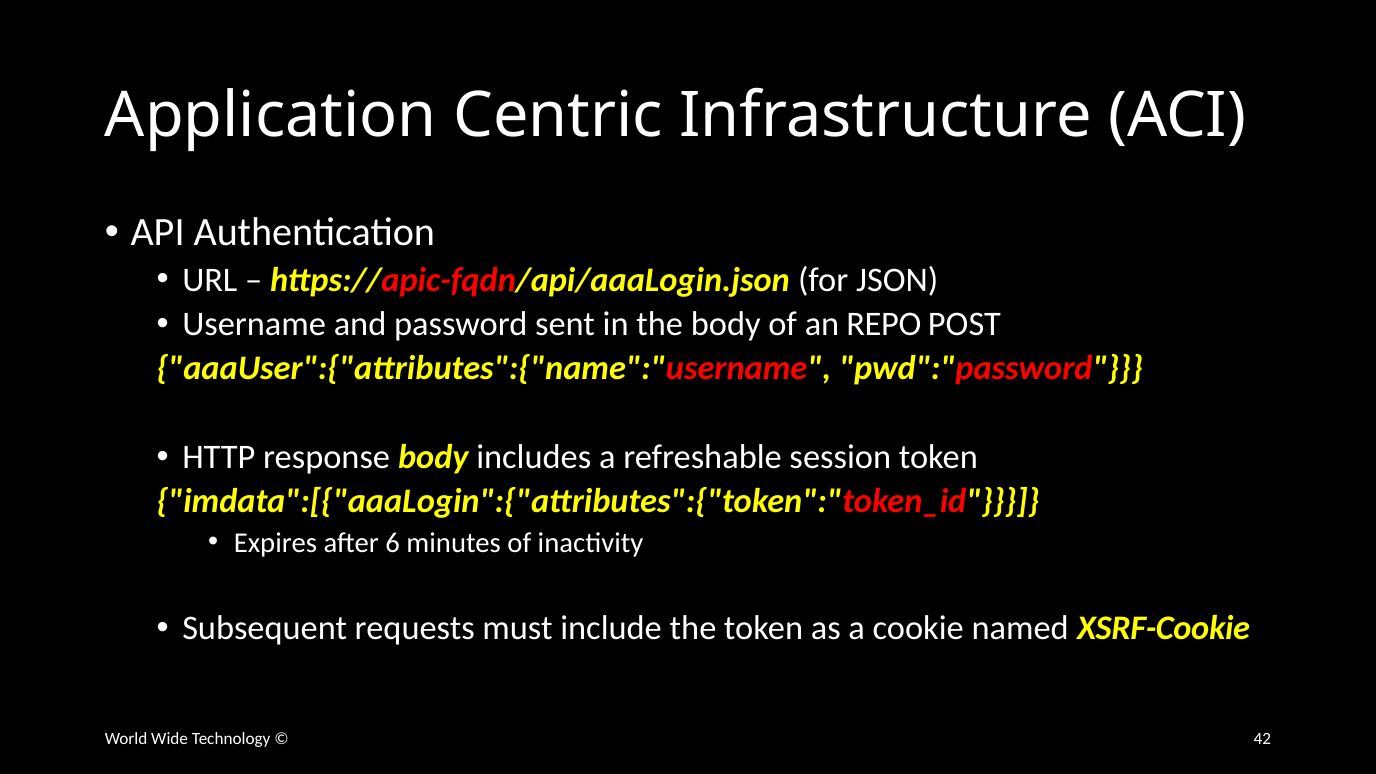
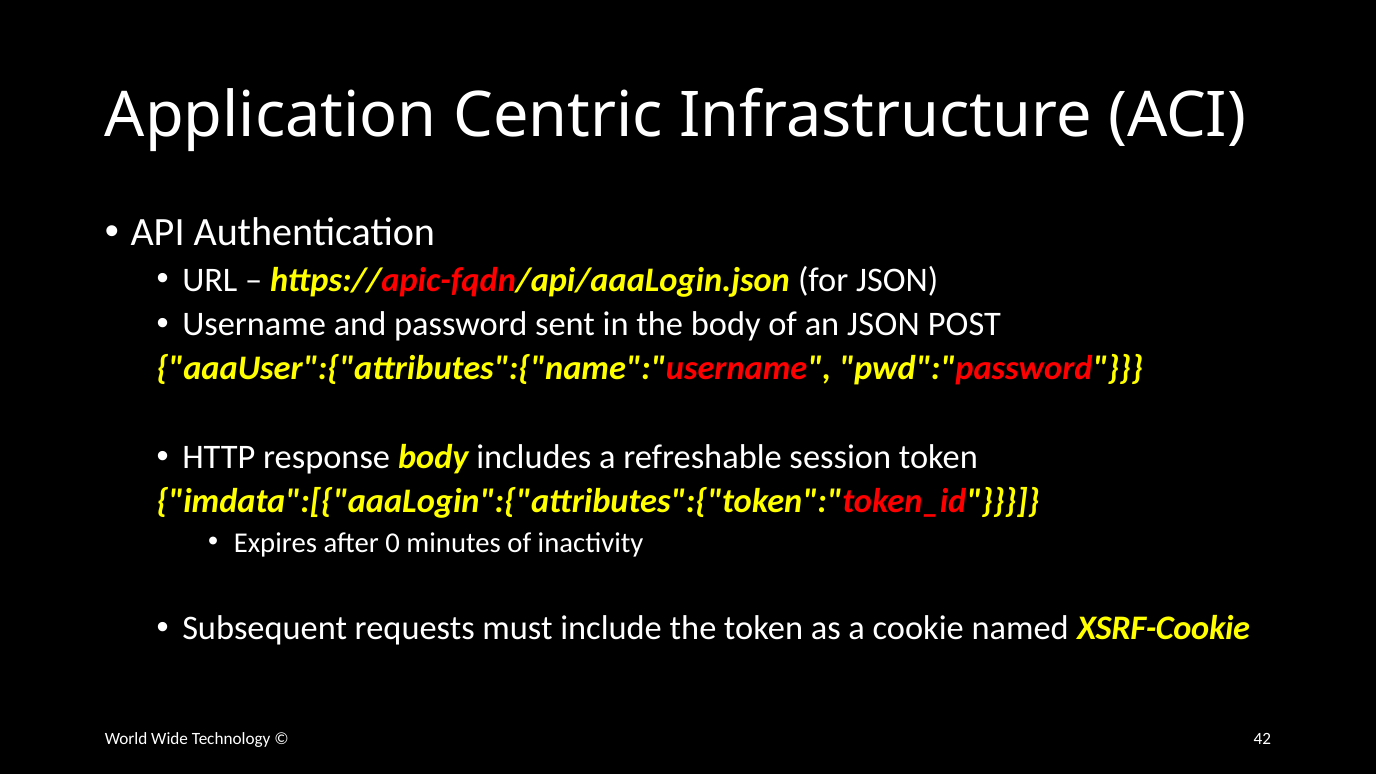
an REPO: REPO -> JSON
6: 6 -> 0
